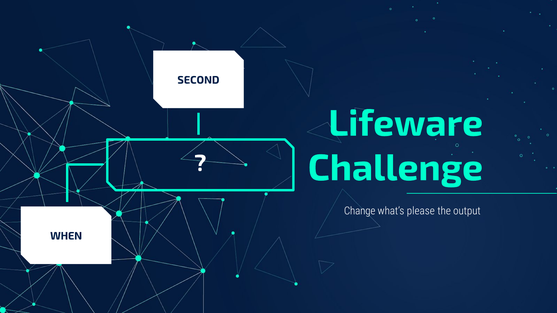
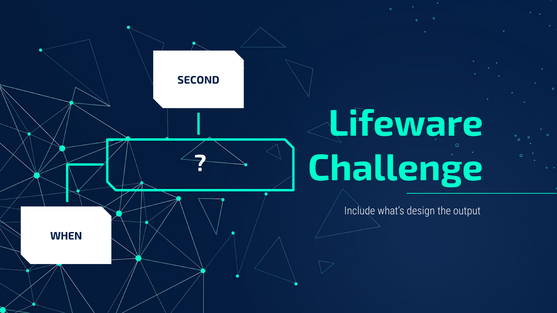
Change: Change -> Include
please: please -> design
